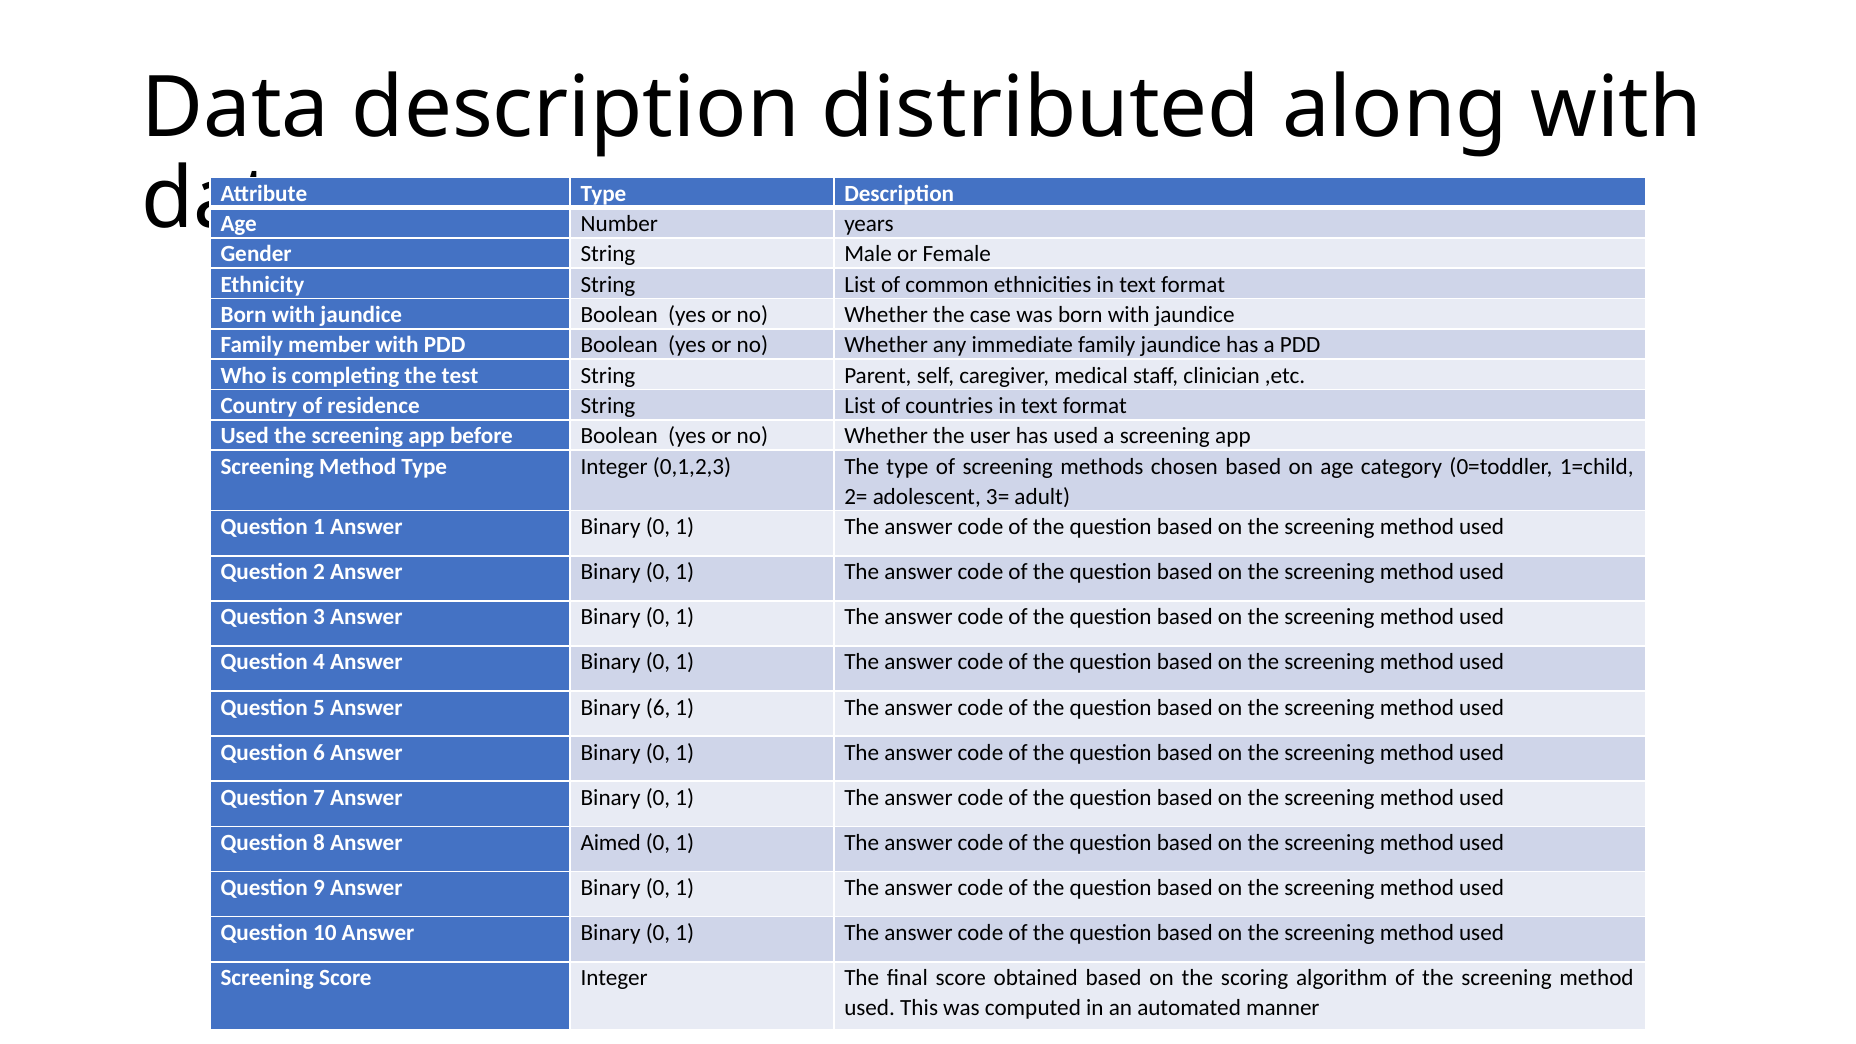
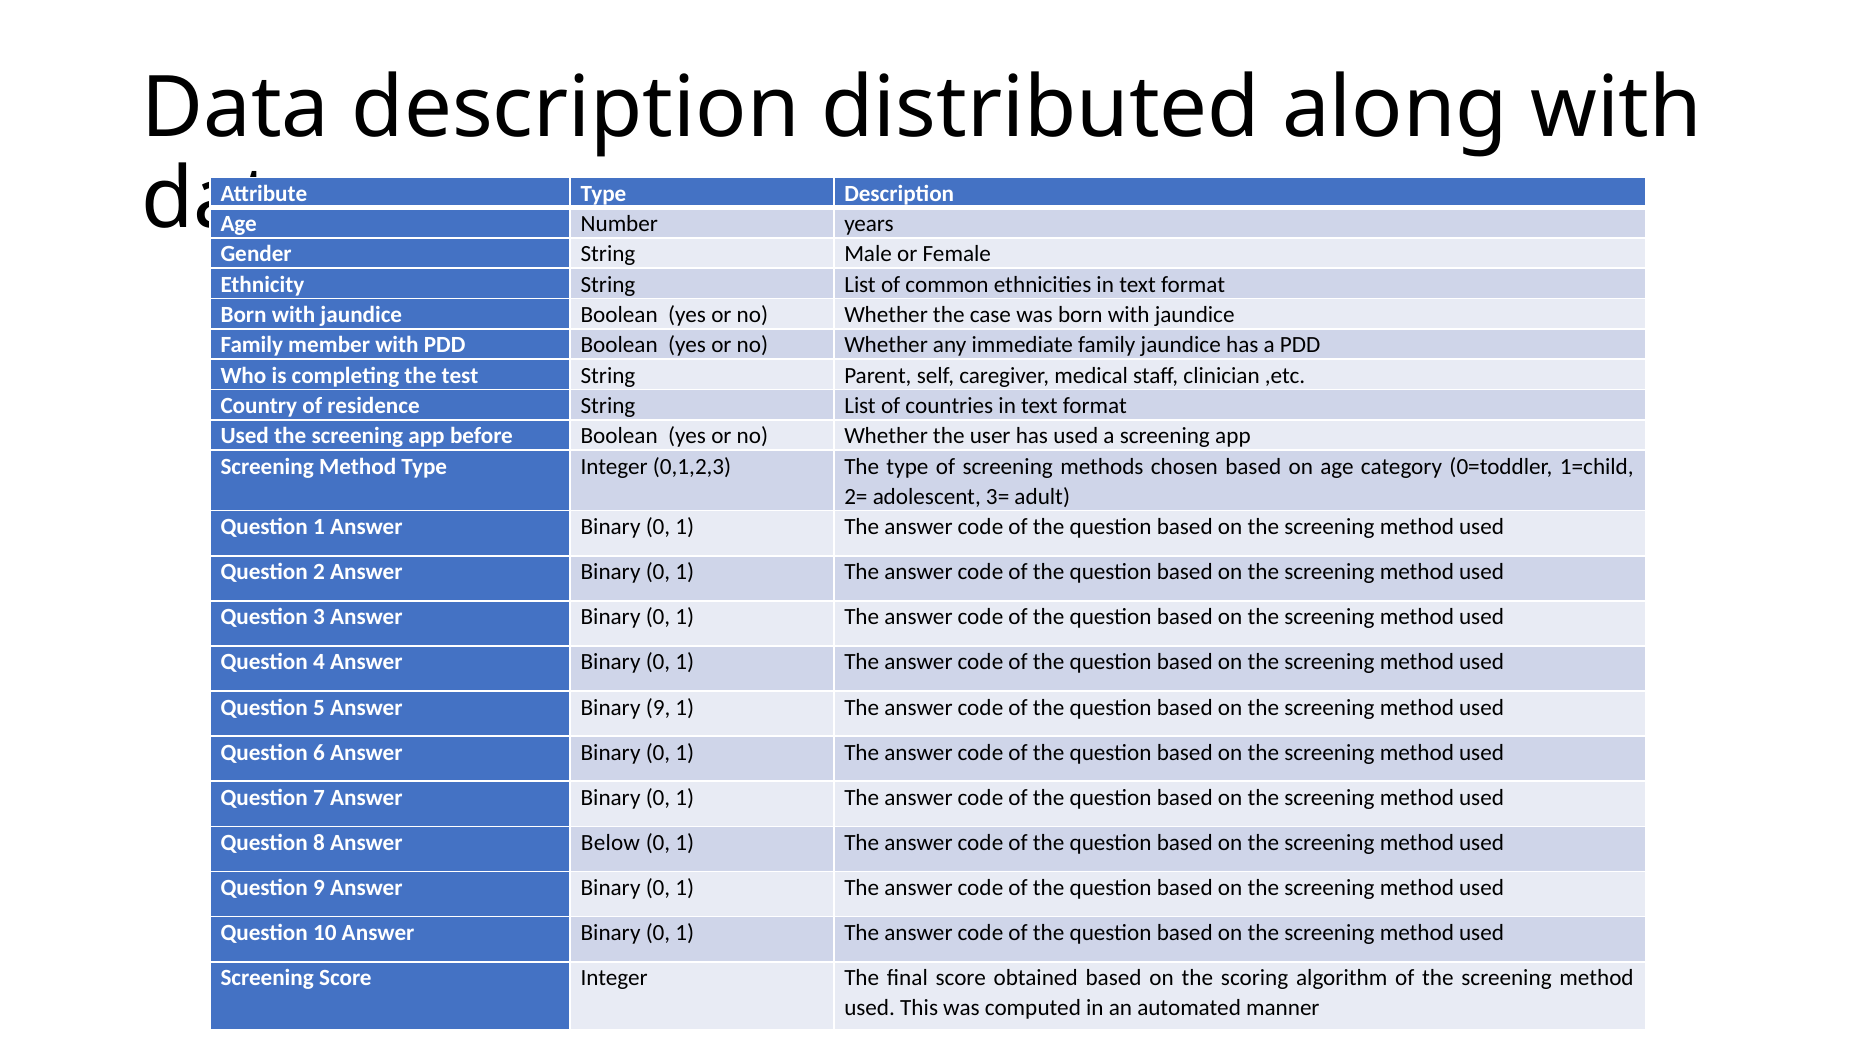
Binary 6: 6 -> 9
Aimed: Aimed -> Below
